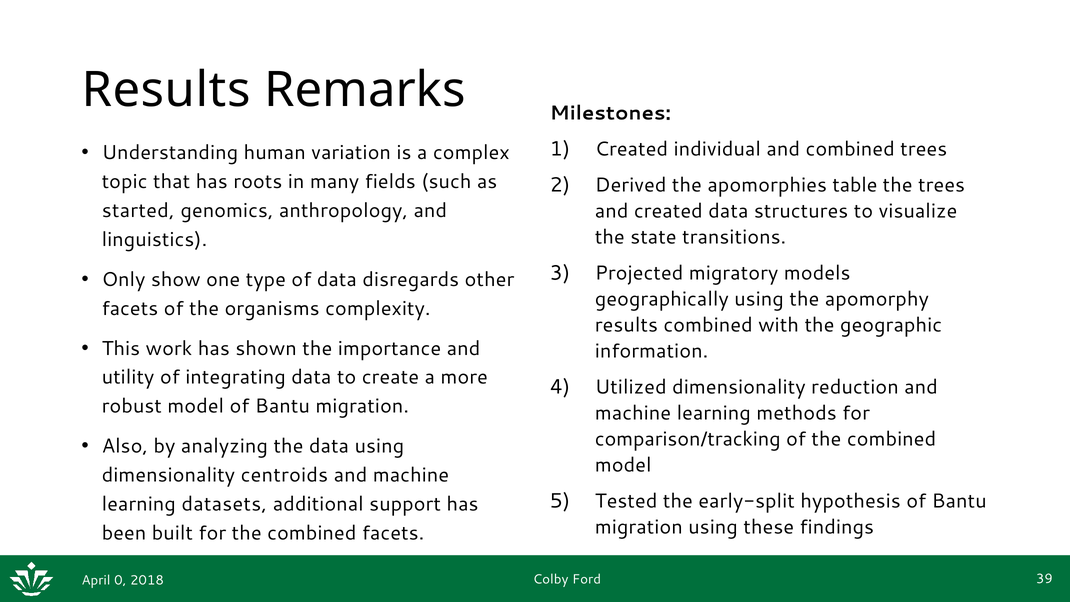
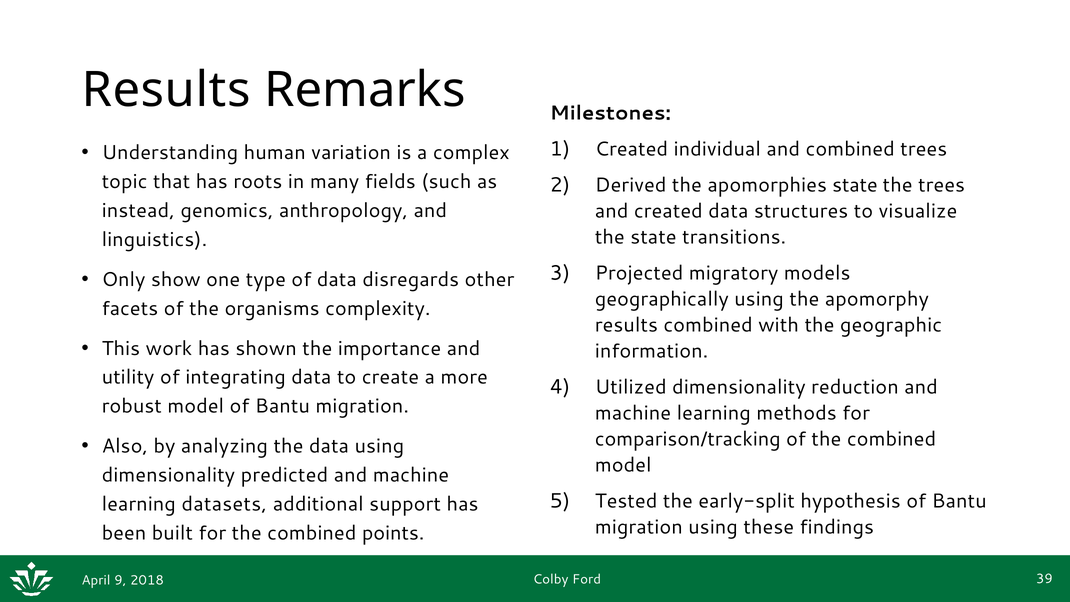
apomorphies table: table -> state
started: started -> instead
centroids: centroids -> predicted
combined facets: facets -> points
0: 0 -> 9
